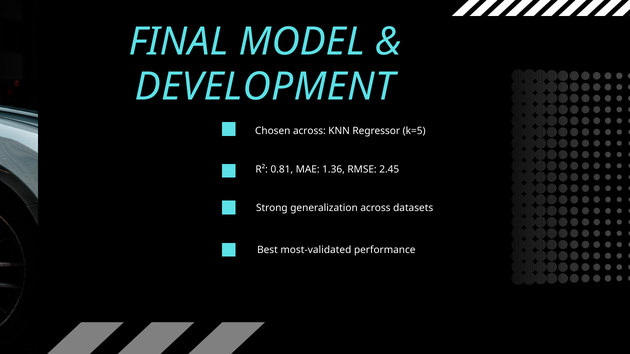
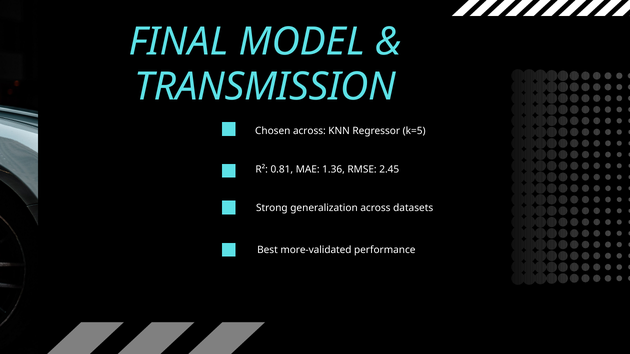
DEVELOPMENT: DEVELOPMENT -> TRANSMISSION
most-validated: most-validated -> more-validated
